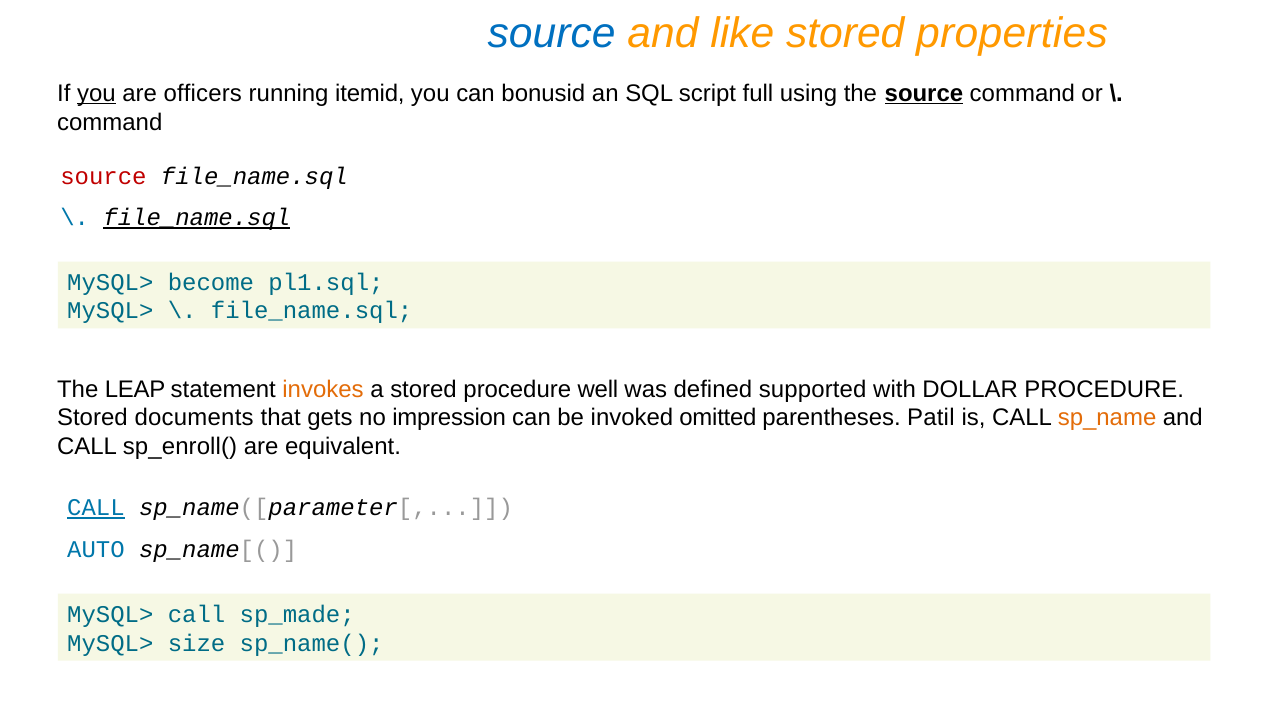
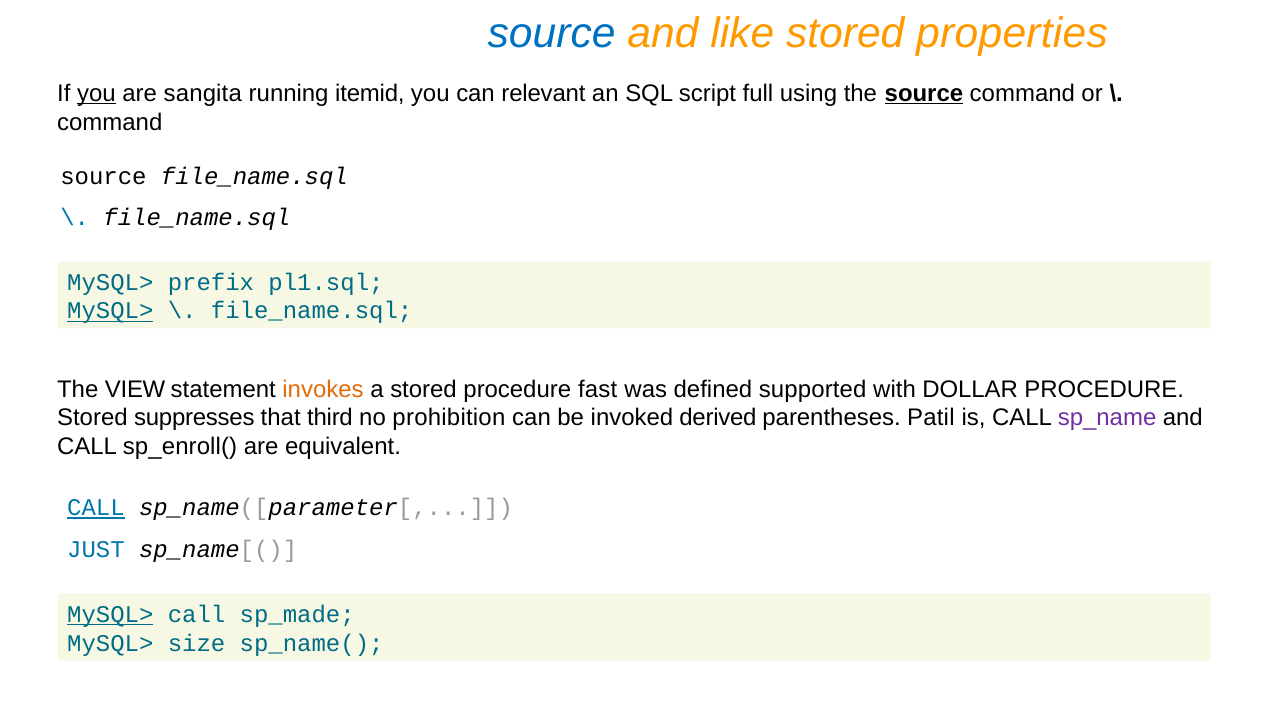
officers: officers -> sangita
bonusid: bonusid -> relevant
source at (103, 176) colour: red -> black
file_name.sql at (197, 218) underline: present -> none
become: become -> prefix
MySQL> at (110, 311) underline: none -> present
LEAP: LEAP -> VIEW
well: well -> fast
documents: documents -> suppresses
gets: gets -> third
impression: impression -> prohibition
omitted: omitted -> derived
sp_name colour: orange -> purple
AUTO: AUTO -> JUST
MySQL> at (110, 614) underline: none -> present
